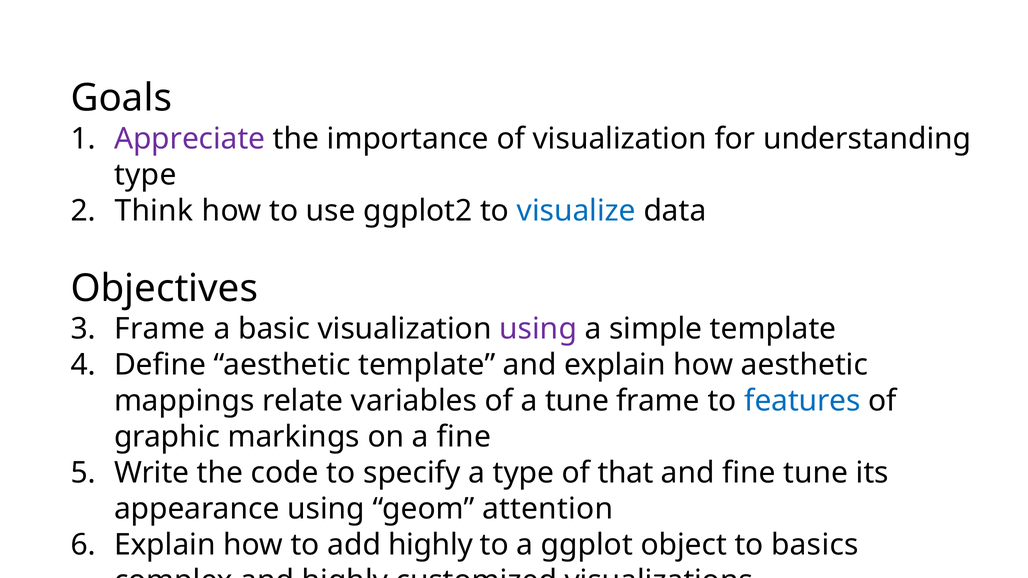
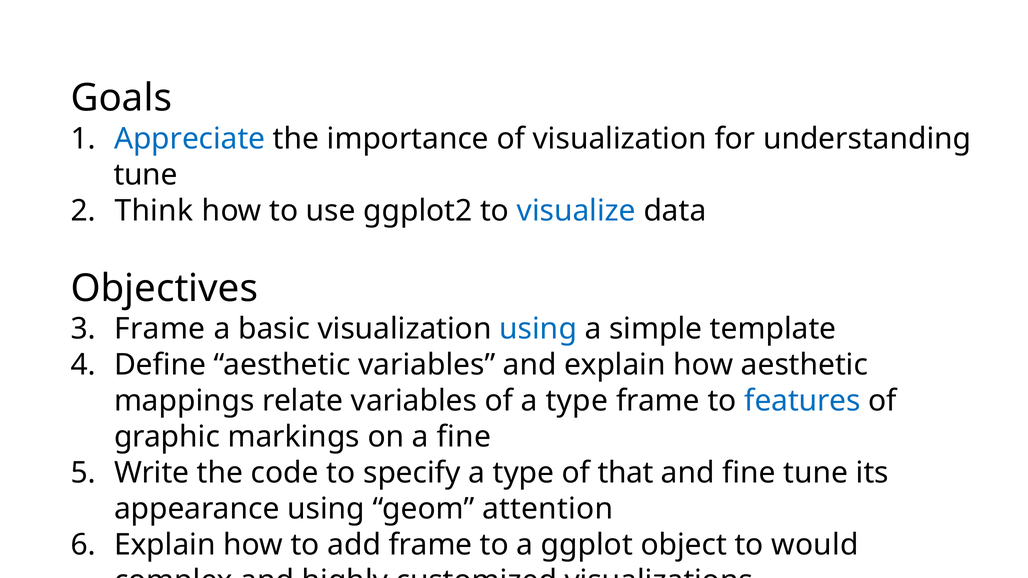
Appreciate colour: purple -> blue
type at (145, 175): type -> tune
using at (538, 329) colour: purple -> blue
aesthetic template: template -> variables
of a tune: tune -> type
add highly: highly -> frame
basics: basics -> would
